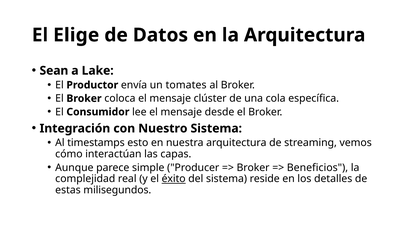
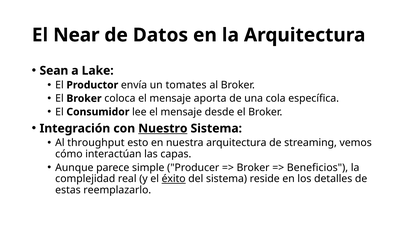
Elige: Elige -> Near
clúster: clúster -> aporta
Nuestro underline: none -> present
timestamps: timestamps -> throughput
milisegundos: milisegundos -> reemplazarlo
